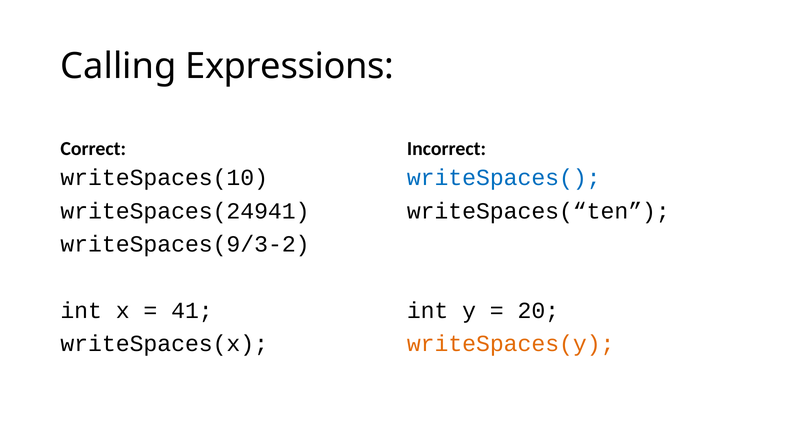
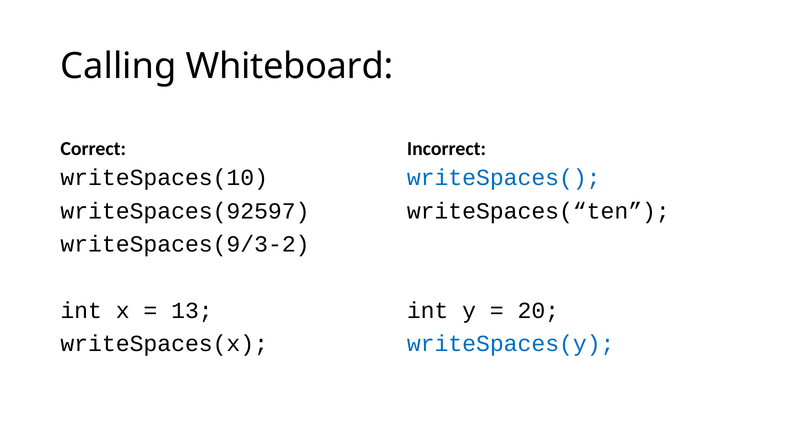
Expressions: Expressions -> Whiteboard
writeSpaces(24941: writeSpaces(24941 -> writeSpaces(92597
41: 41 -> 13
writeSpaces(y colour: orange -> blue
